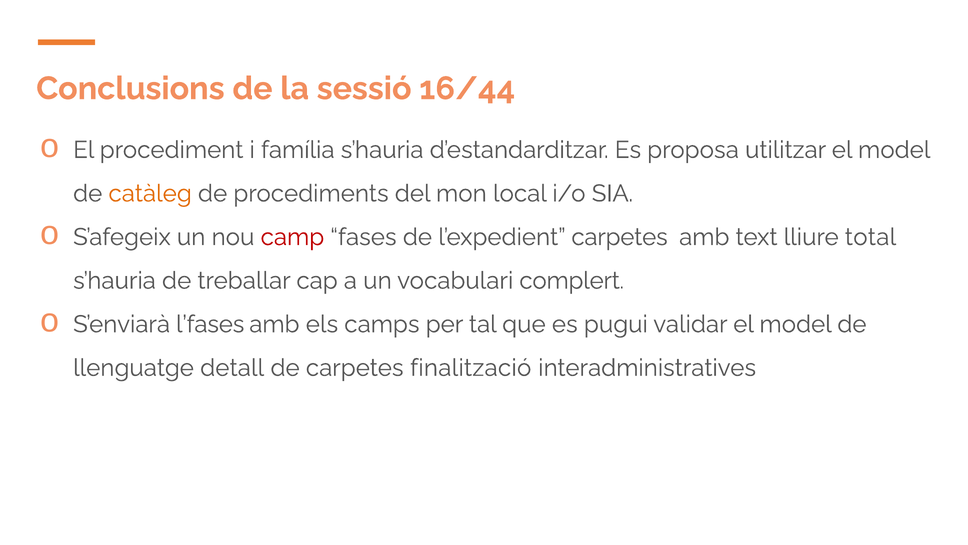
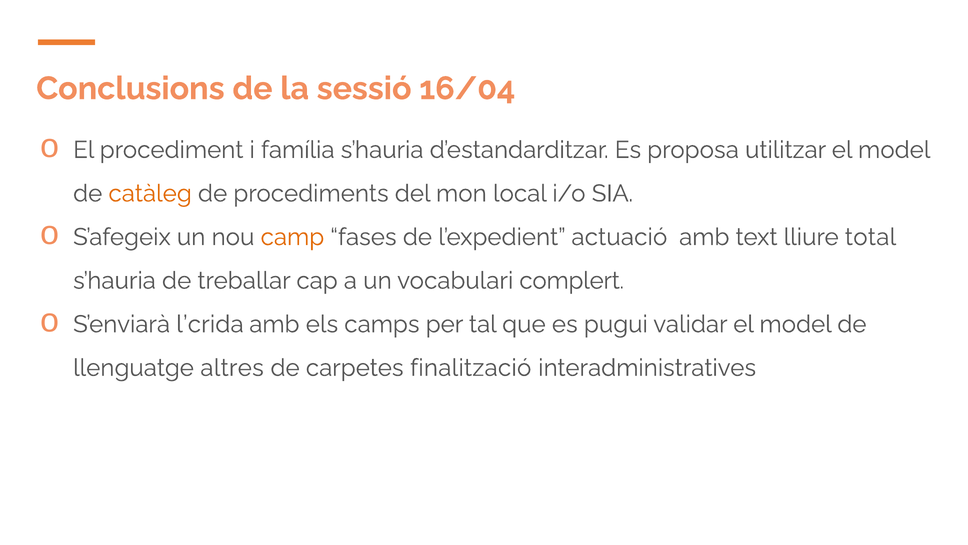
16/44: 16/44 -> 16/04
camp colour: red -> orange
l’expedient carpetes: carpetes -> actuació
l’fases: l’fases -> l’crida
detall: detall -> altres
